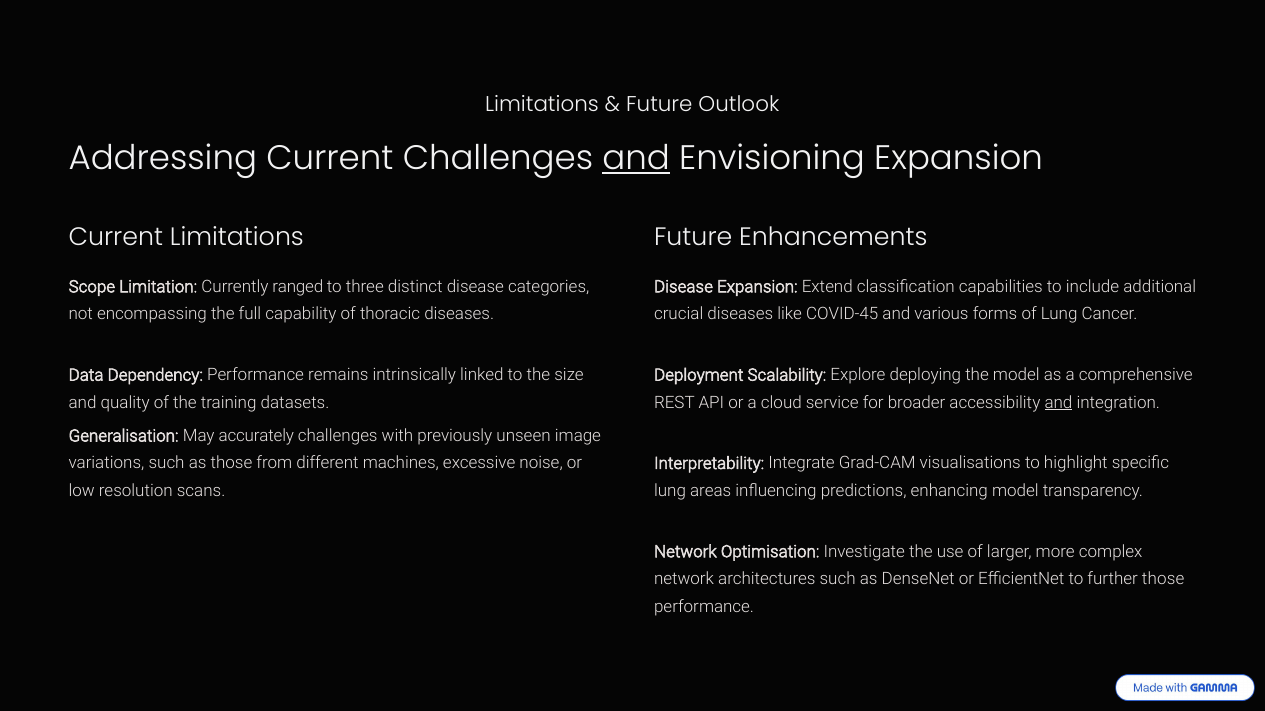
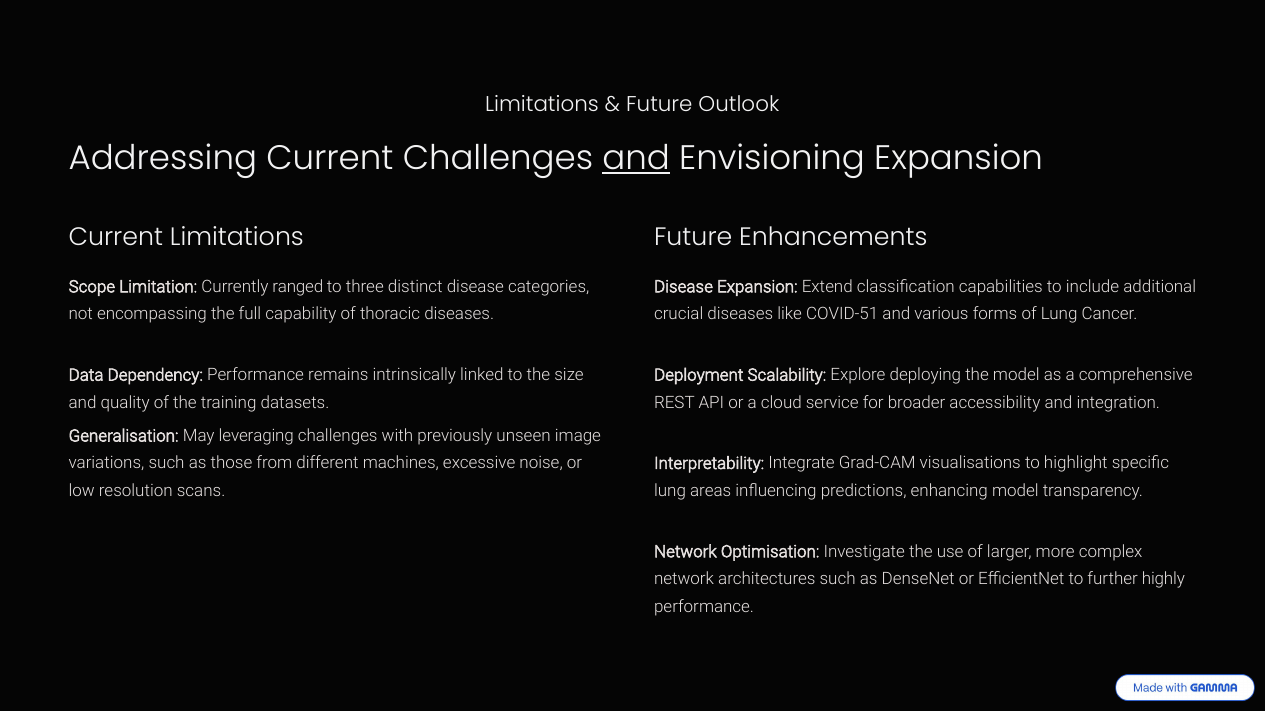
COVID-45: COVID-45 -> COVID-51
and at (1058, 403) underline: present -> none
accurately: accurately -> leveraging
further those: those -> highly
